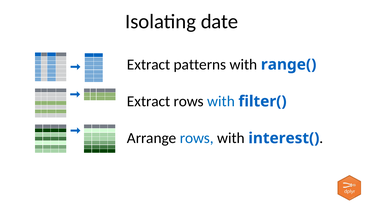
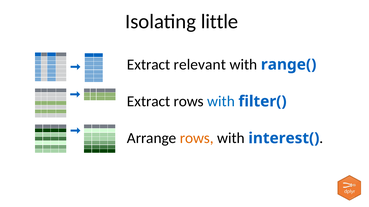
date: date -> little
patterns: patterns -> relevant
rows at (197, 139) colour: blue -> orange
